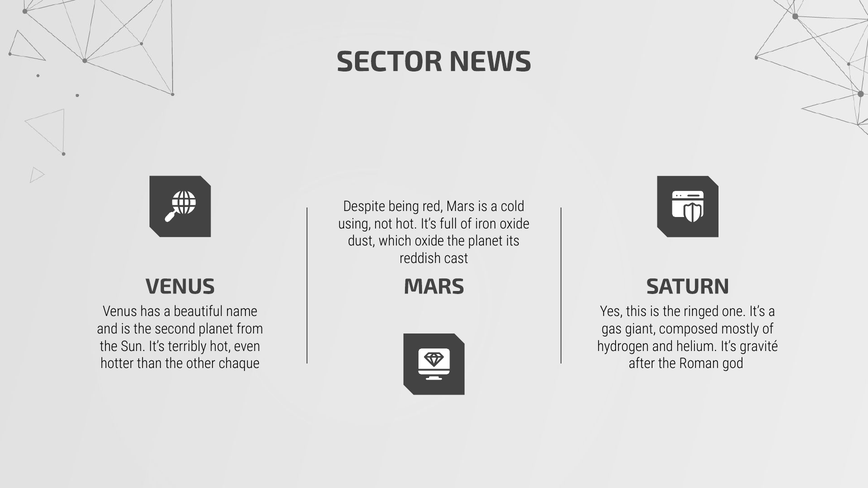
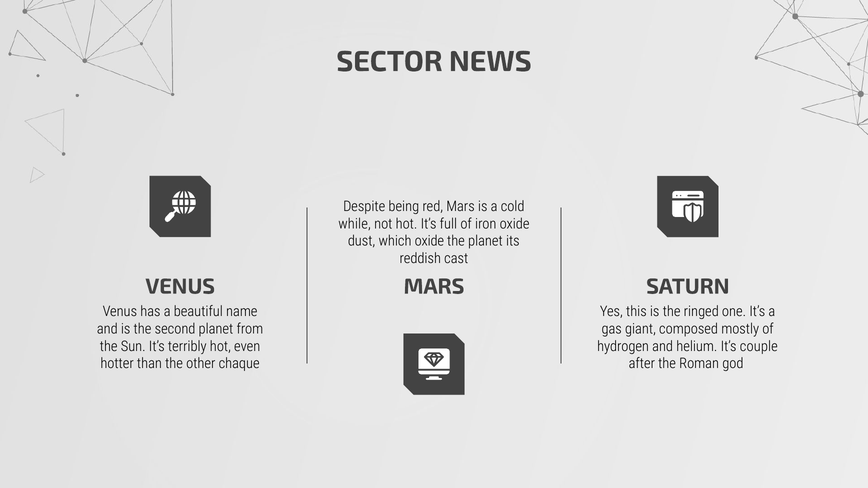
using: using -> while
gravité: gravité -> couple
